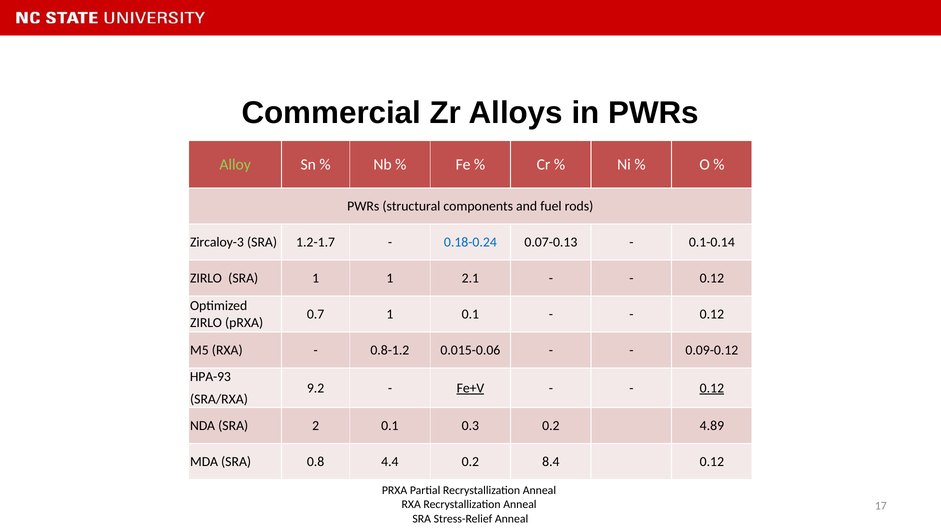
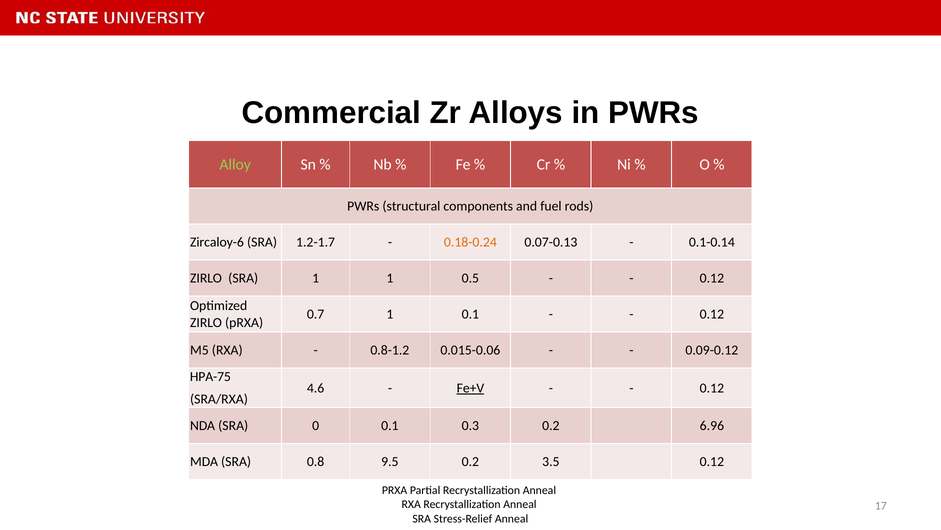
Zircaloy-3: Zircaloy-3 -> Zircaloy-6
0.18-0.24 colour: blue -> orange
2.1: 2.1 -> 0.5
HPA-93: HPA-93 -> HPA-75
9.2: 9.2 -> 4.6
0.12 at (712, 388) underline: present -> none
2: 2 -> 0
4.89: 4.89 -> 6.96
4.4: 4.4 -> 9.5
8.4: 8.4 -> 3.5
